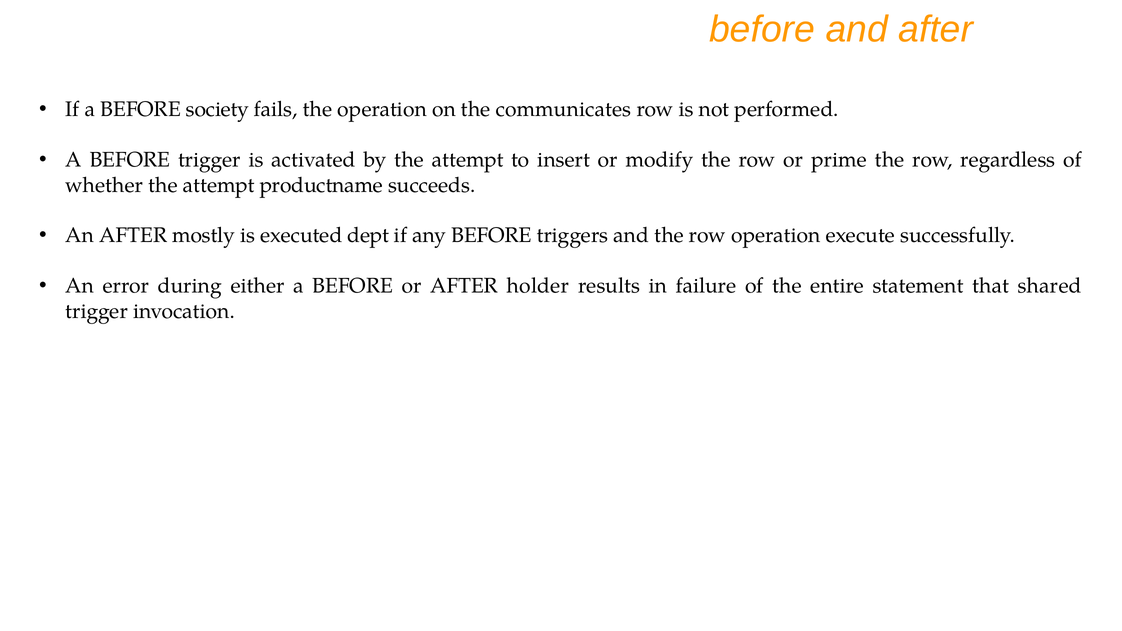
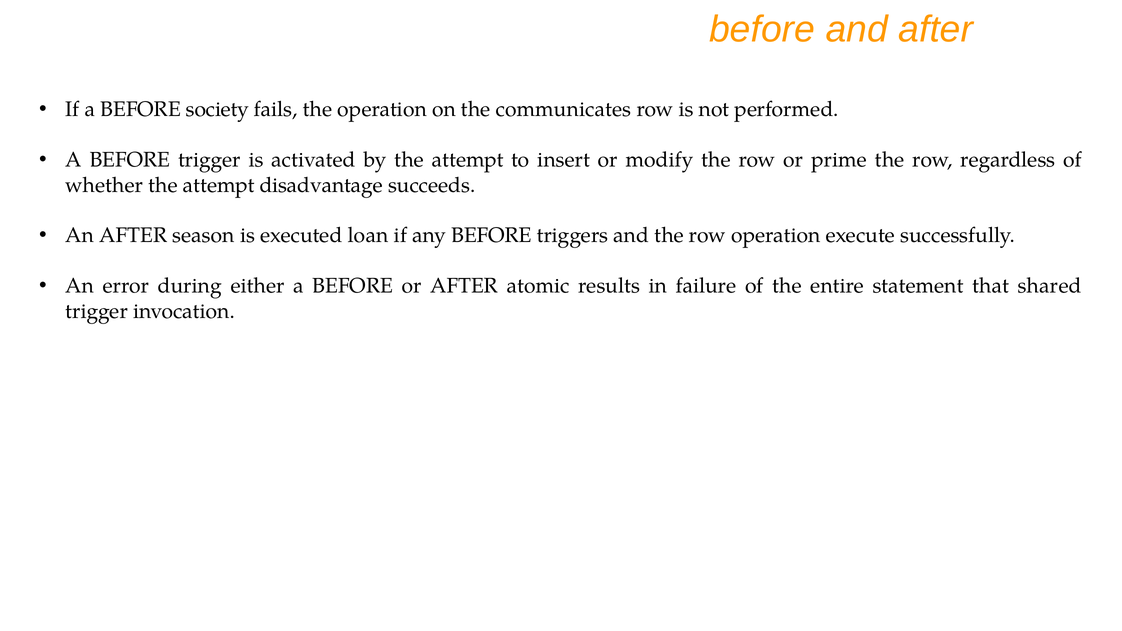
productname: productname -> disadvantage
mostly: mostly -> season
dept: dept -> loan
holder: holder -> atomic
